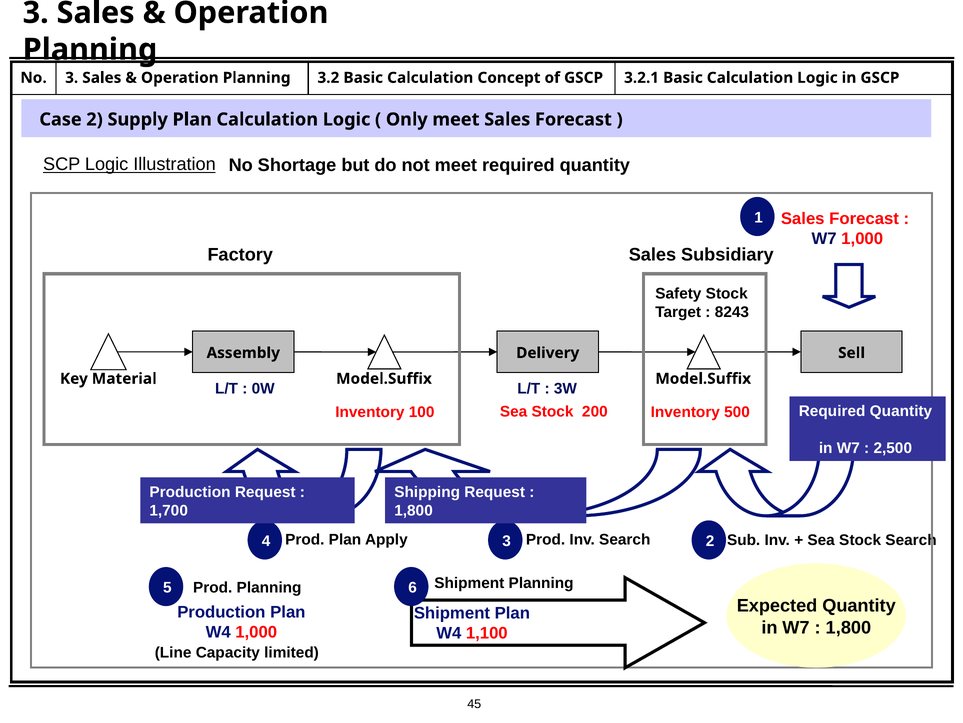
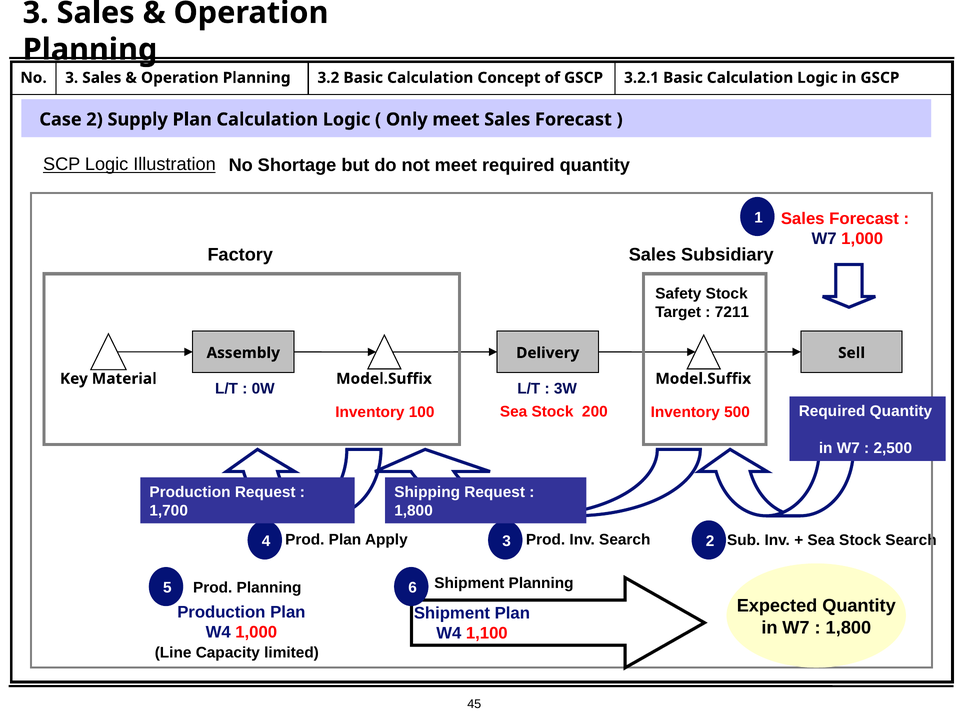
8243: 8243 -> 7211
